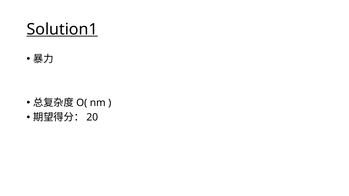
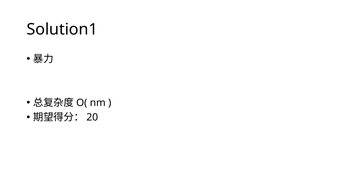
Solution1 underline: present -> none
